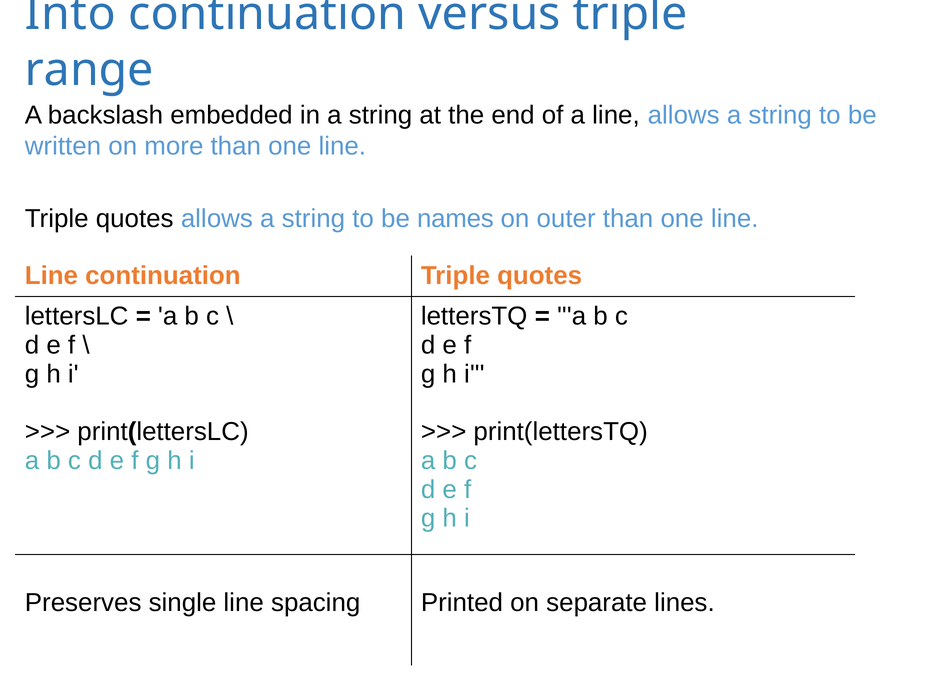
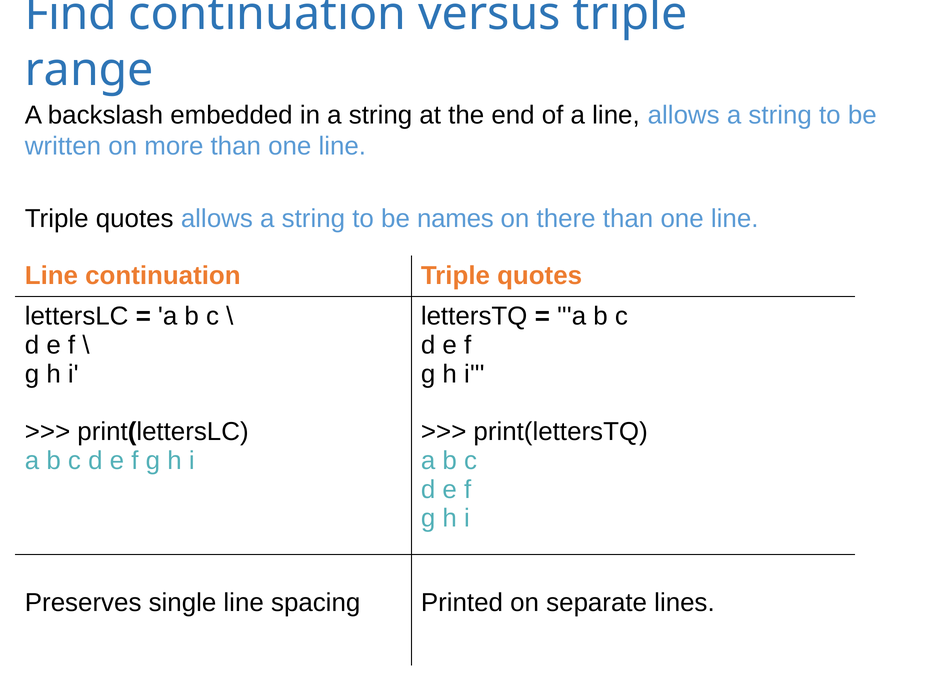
Into: Into -> Find
outer: outer -> there
